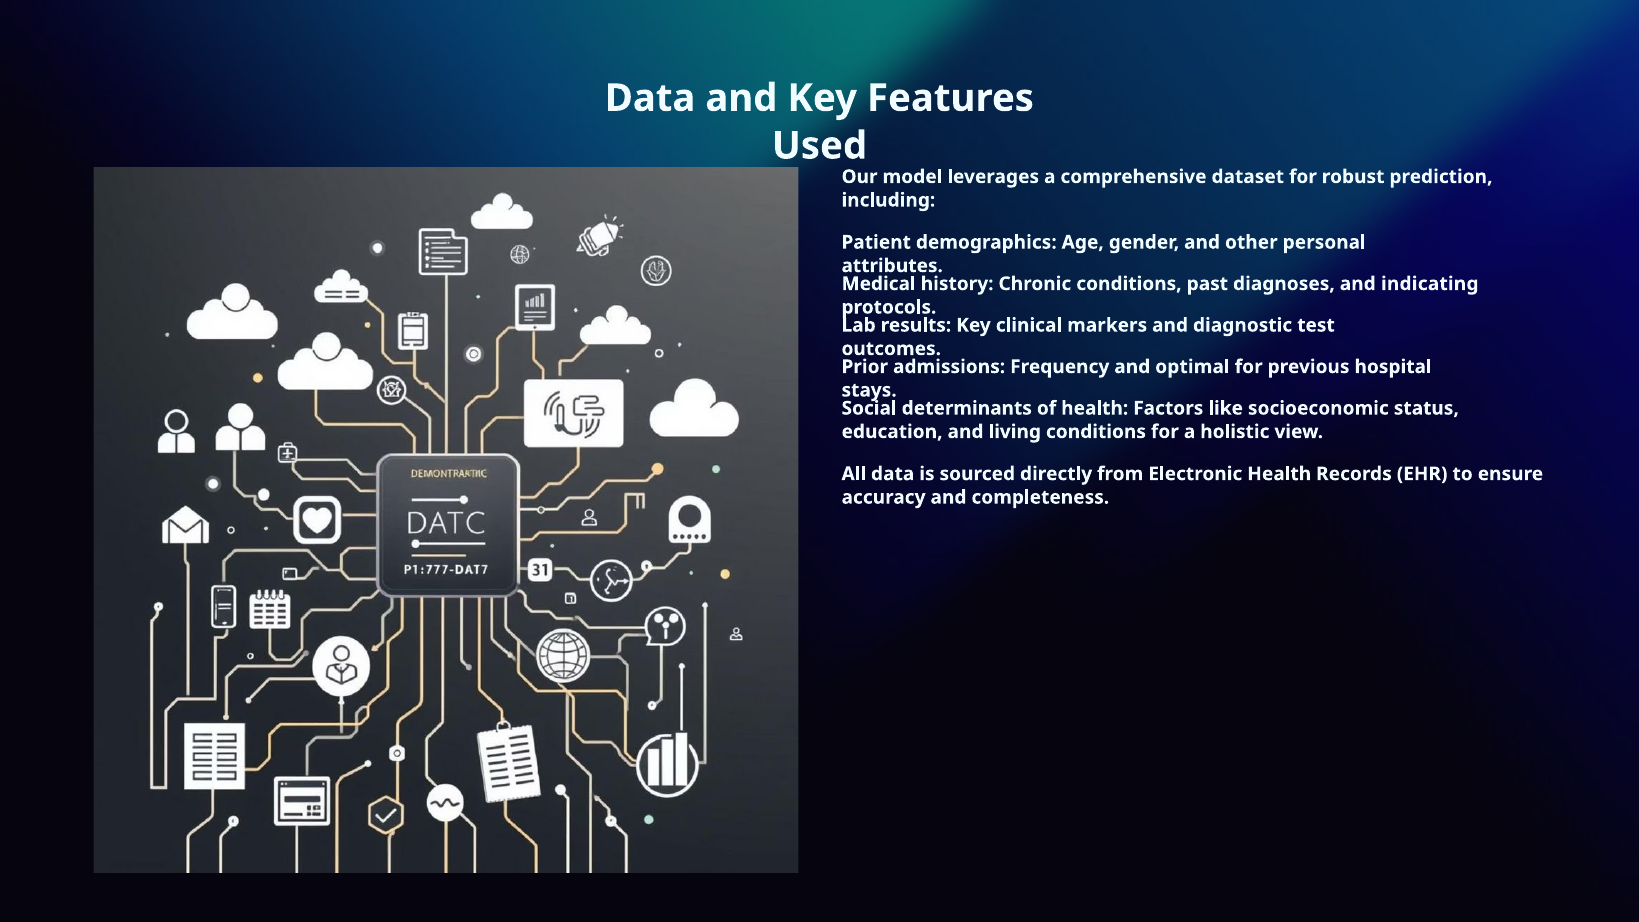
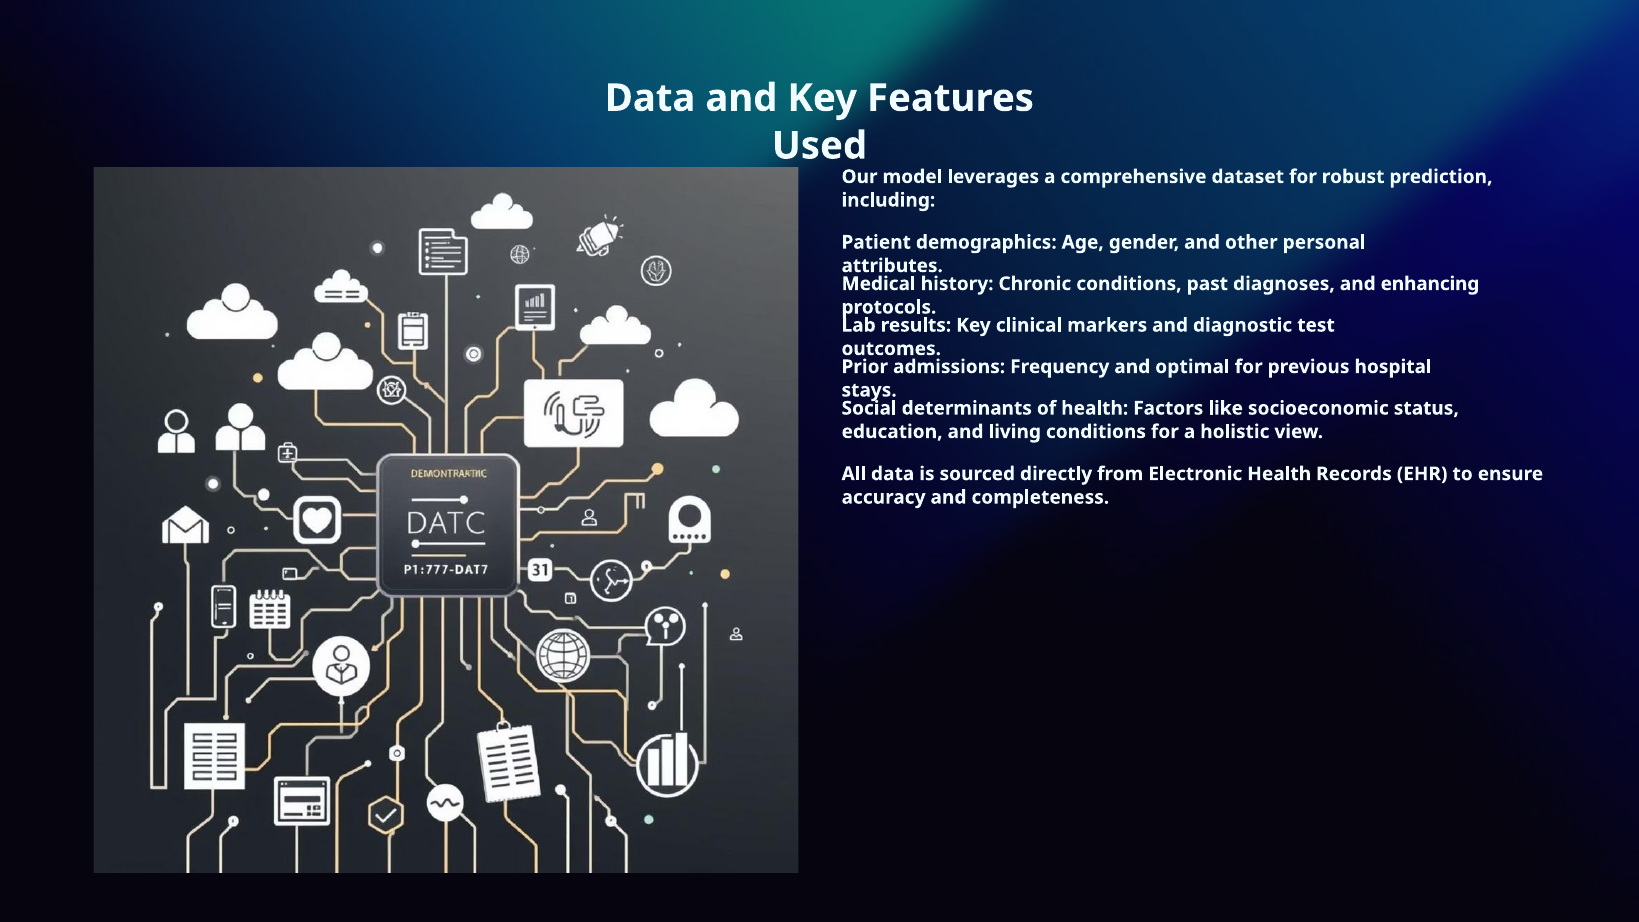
indicating: indicating -> enhancing
